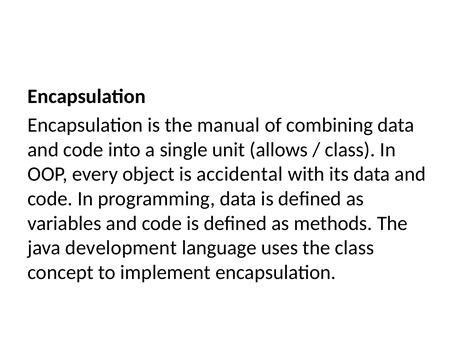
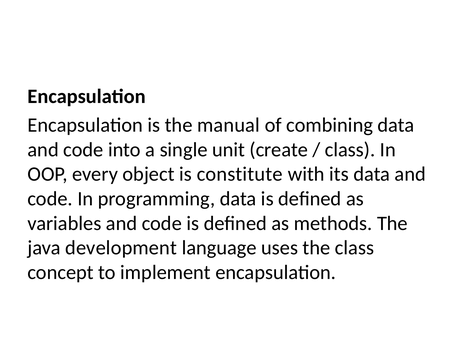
allows: allows -> create
accidental: accidental -> constitute
